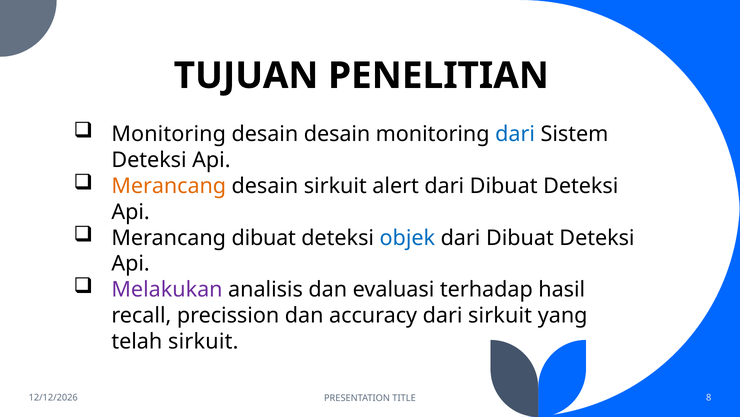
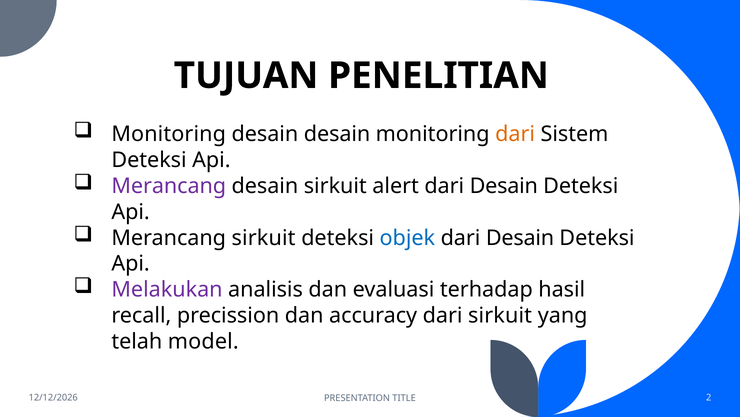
dari at (515, 134) colour: blue -> orange
Merancang at (169, 186) colour: orange -> purple
alert dari Dibuat: Dibuat -> Desain
Merancang dibuat: dibuat -> sirkuit
Dibuat at (520, 237): Dibuat -> Desain
telah sirkuit: sirkuit -> model
8: 8 -> 2
